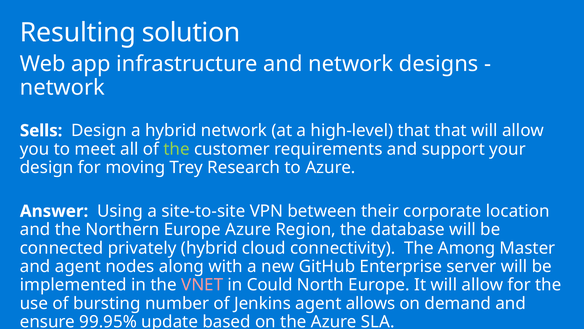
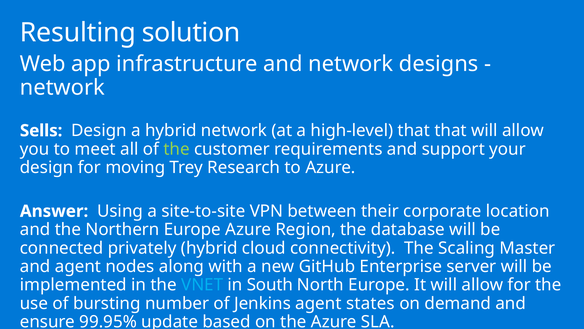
Among: Among -> Scaling
VNET colour: pink -> light blue
Could: Could -> South
allows: allows -> states
